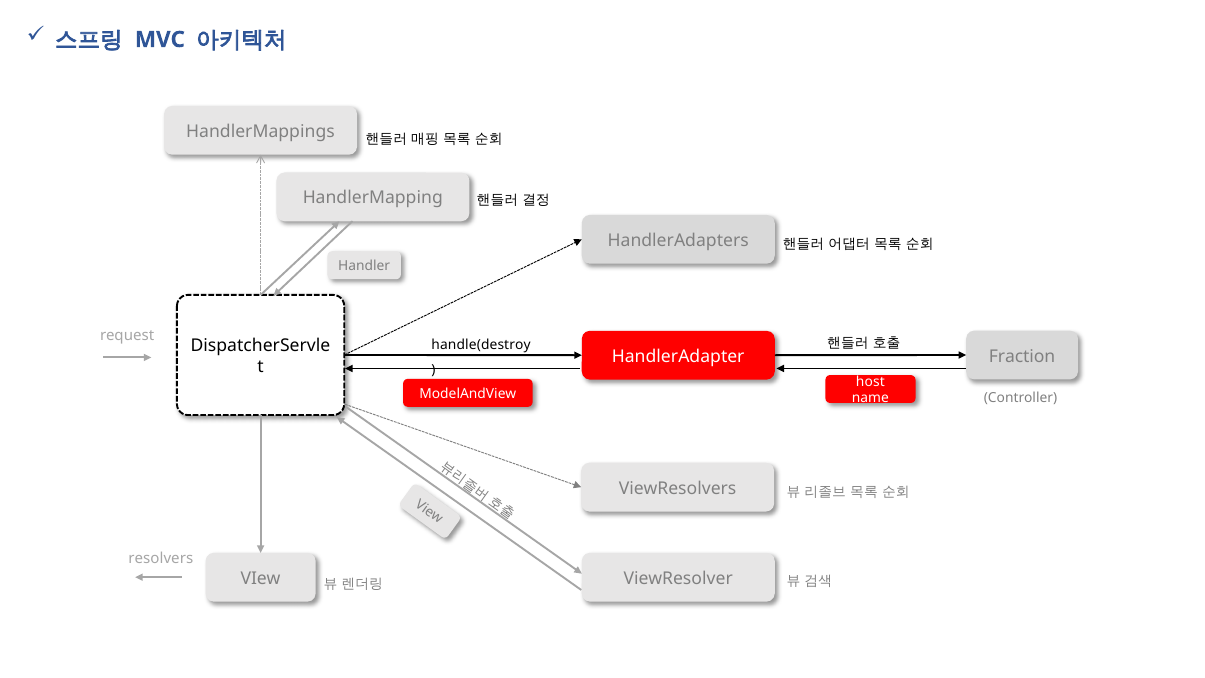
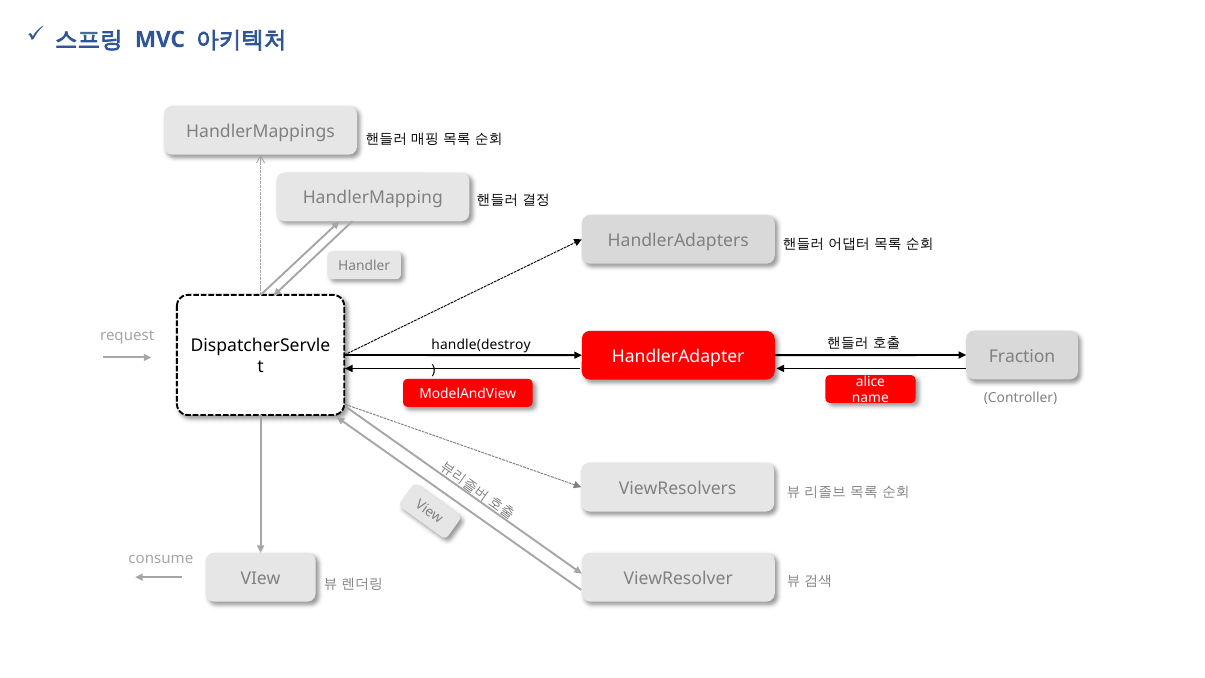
host: host -> alice
resolvers: resolvers -> consume
